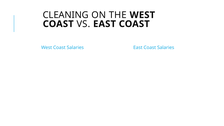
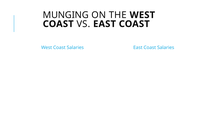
CLEANING: CLEANING -> MUNGING
